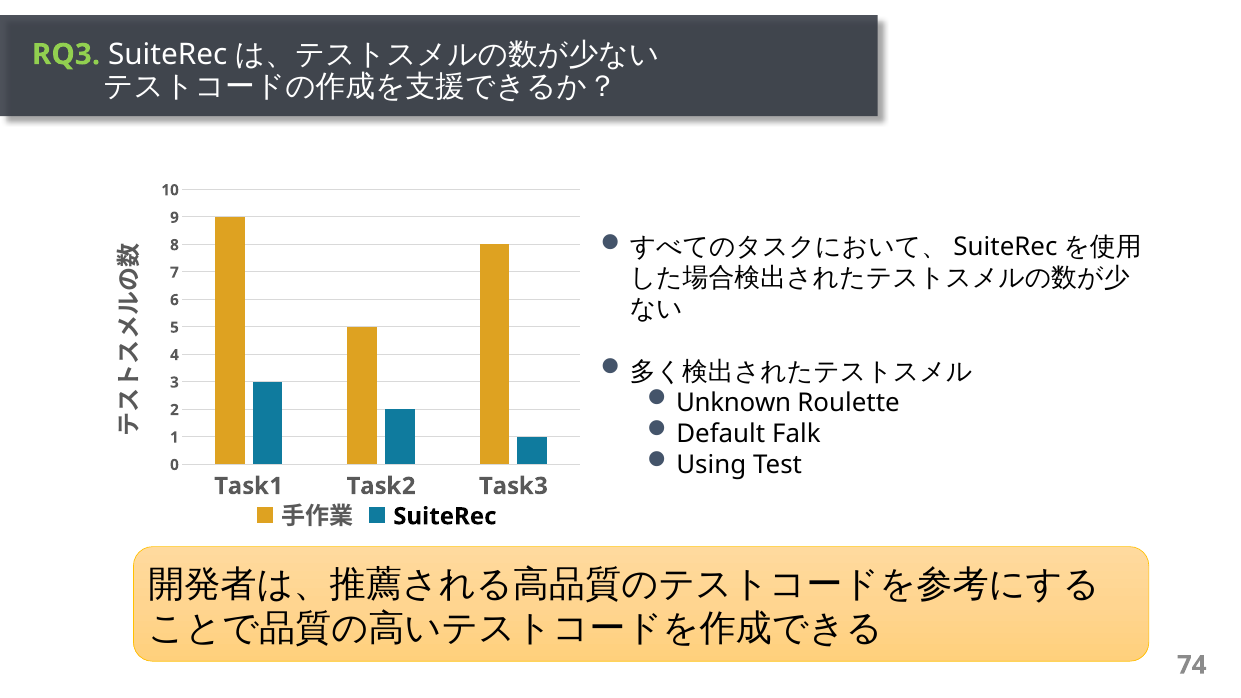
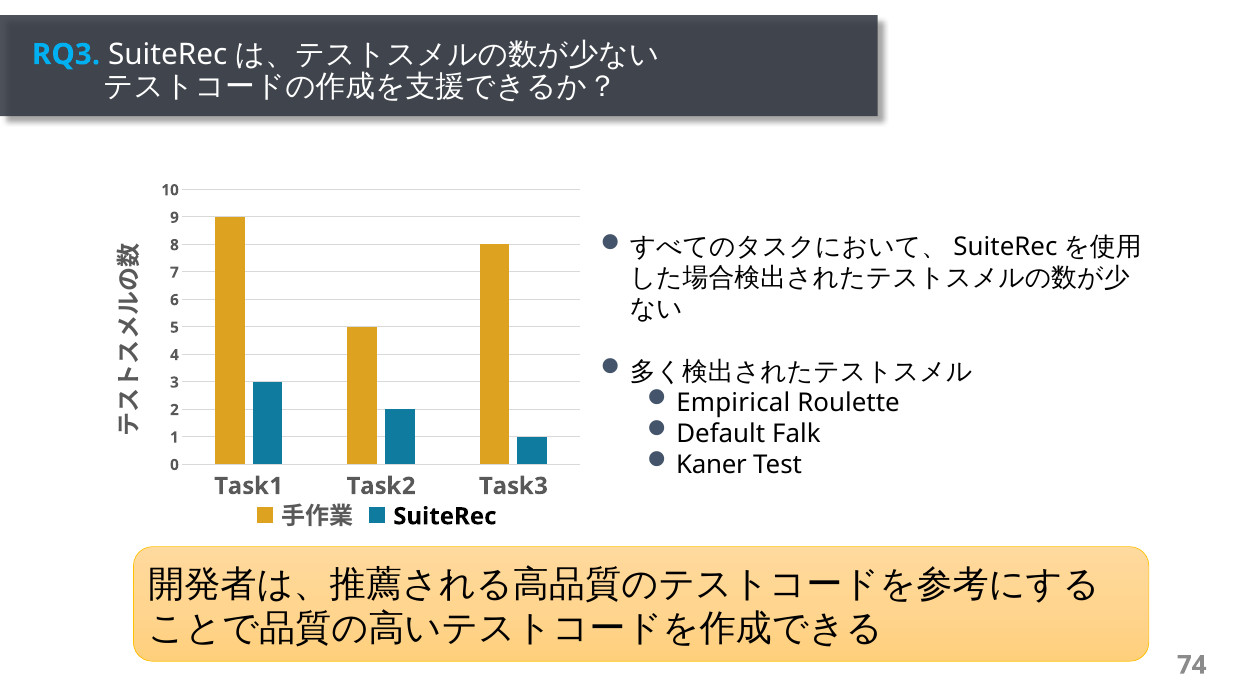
RQ3 colour: light green -> light blue
Unknown: Unknown -> Empirical
Using: Using -> Kaner
